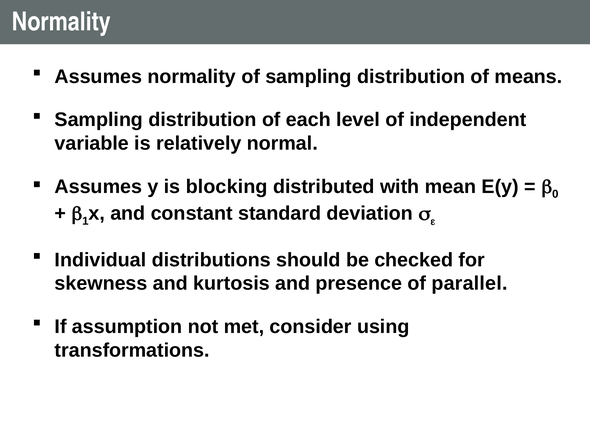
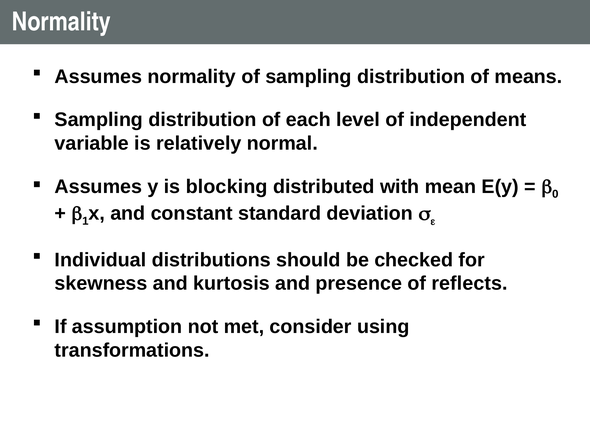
parallel: parallel -> reflects
